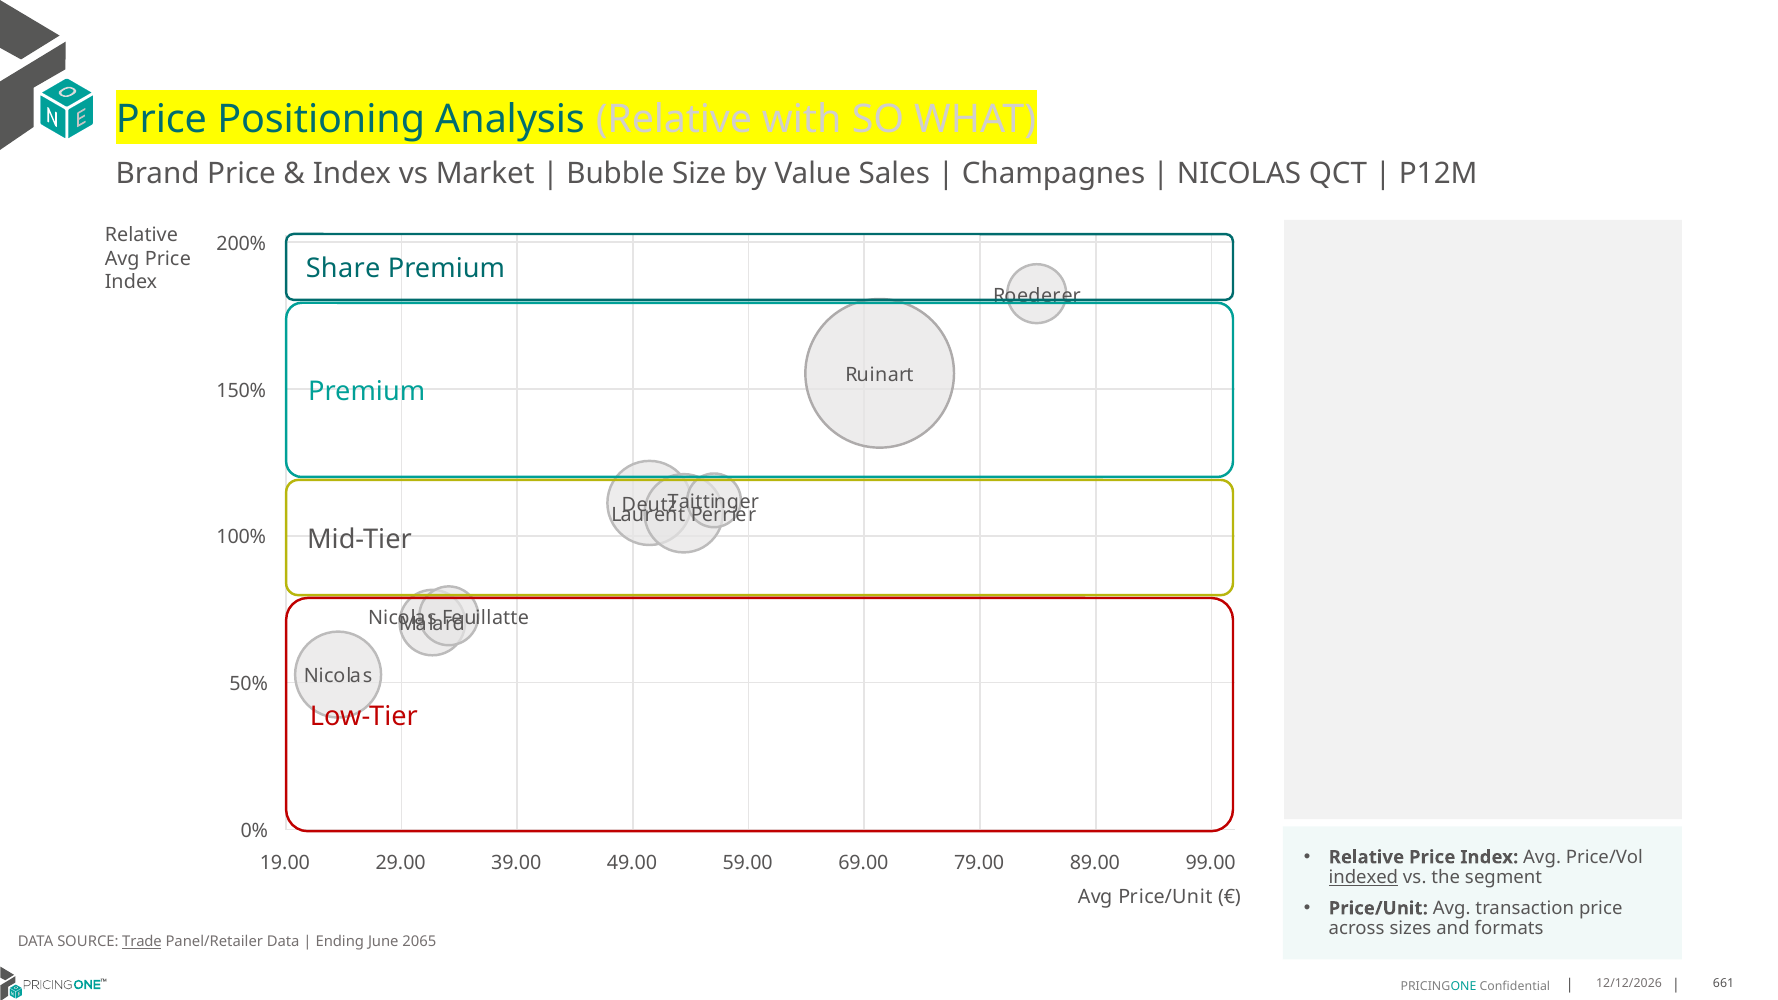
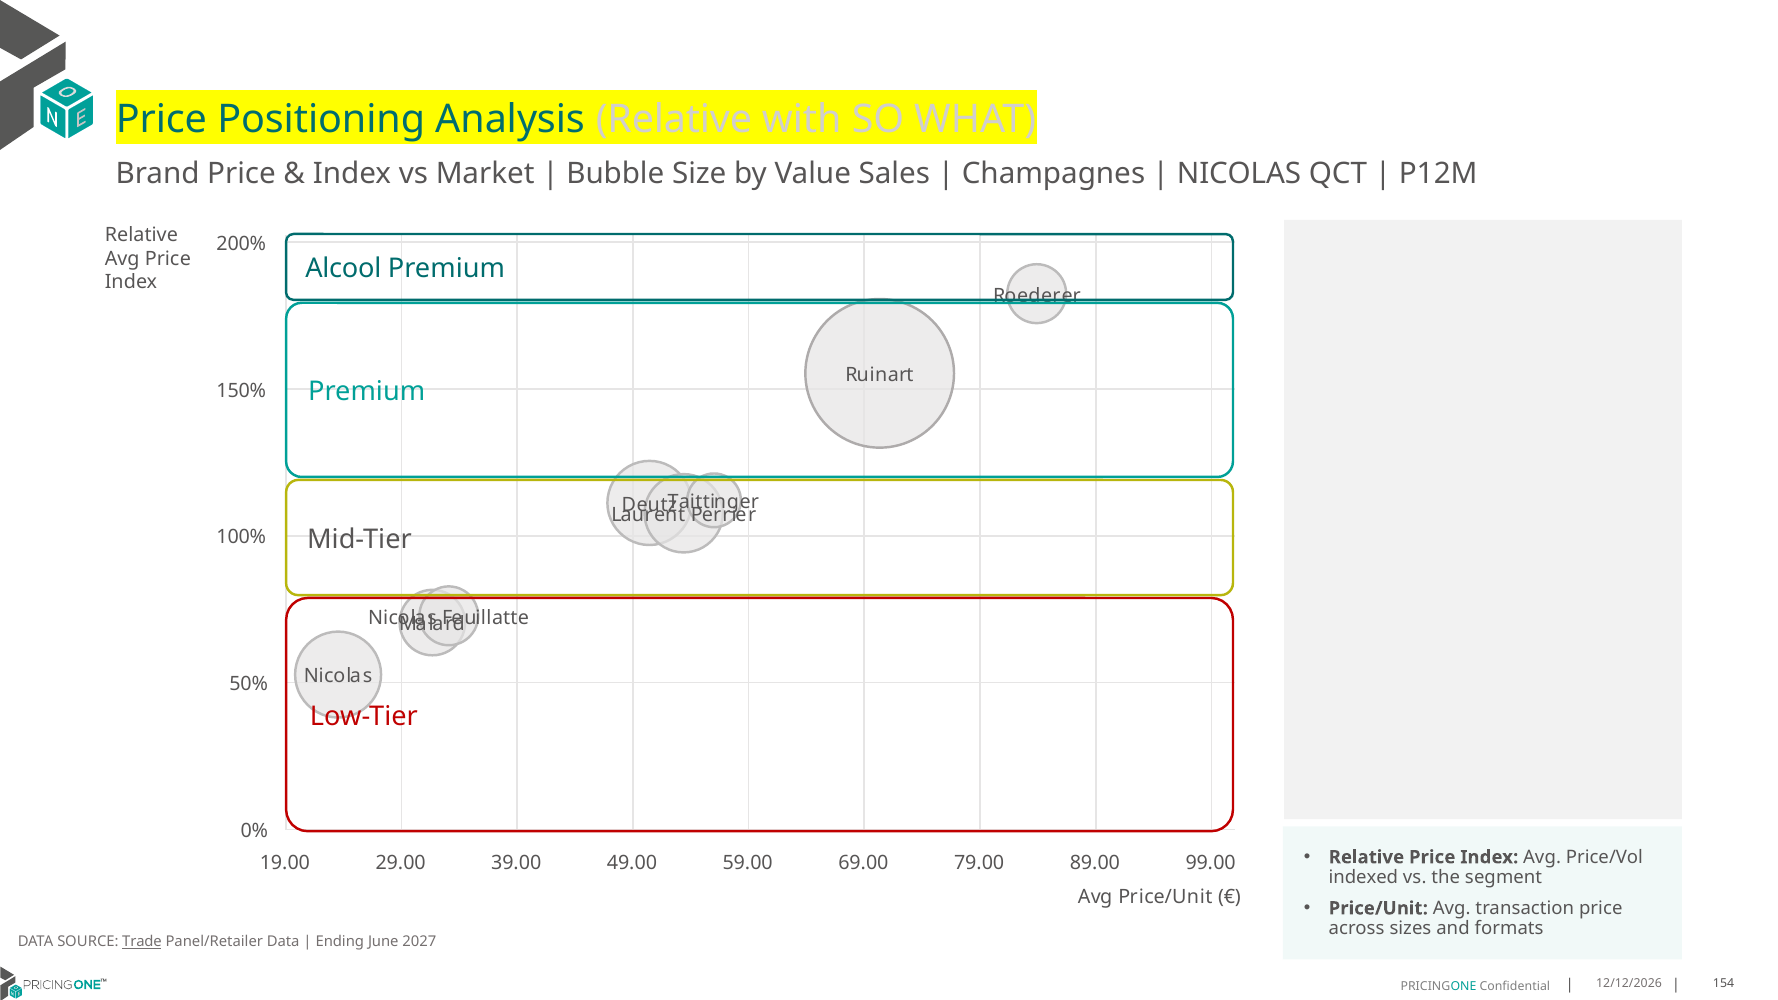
Share: Share -> Alcool
indexed underline: present -> none
2065: 2065 -> 2027
661: 661 -> 154
